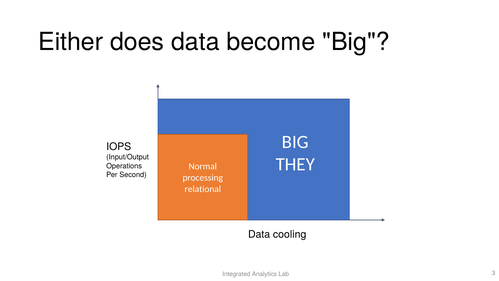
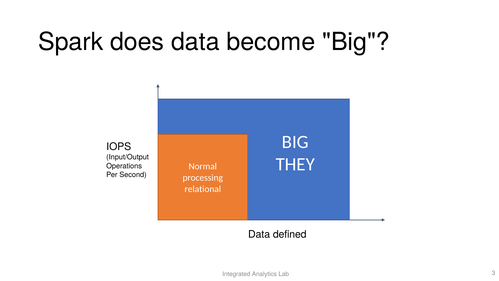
Either: Either -> Spark
cooling: cooling -> defined
